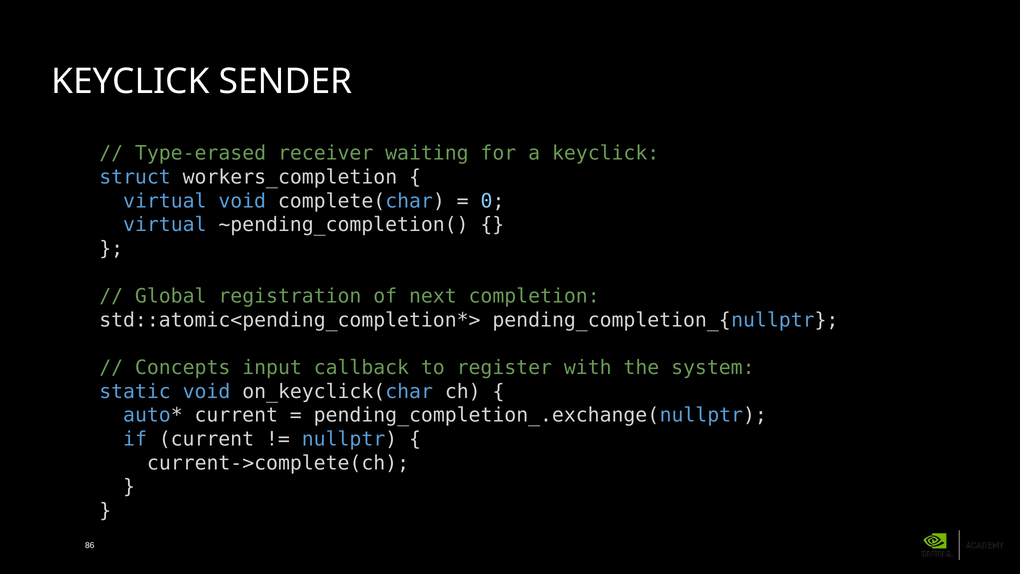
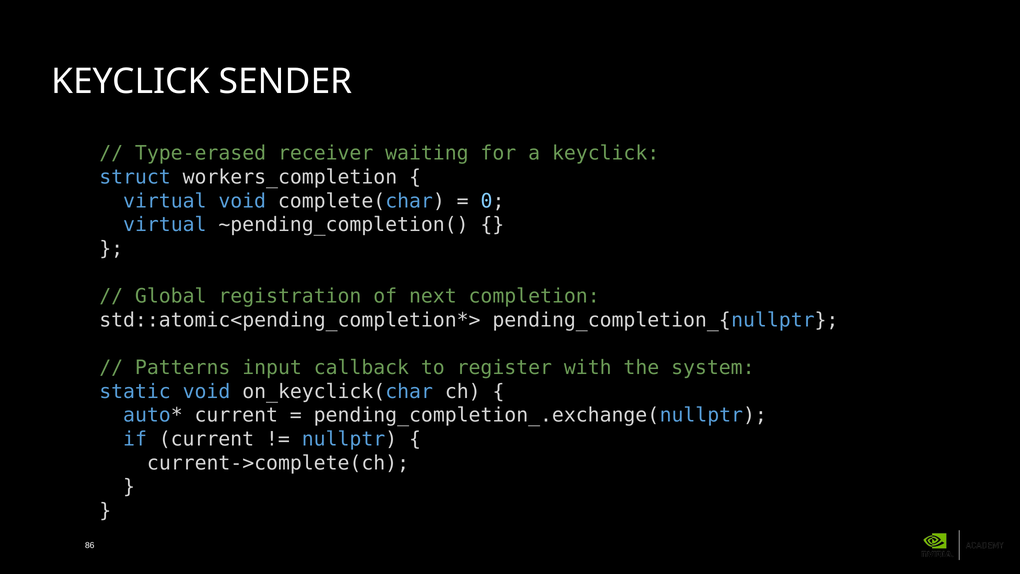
Concepts: Concepts -> Patterns
